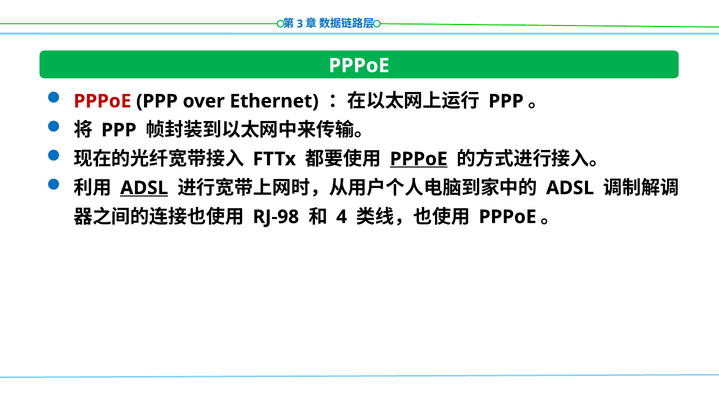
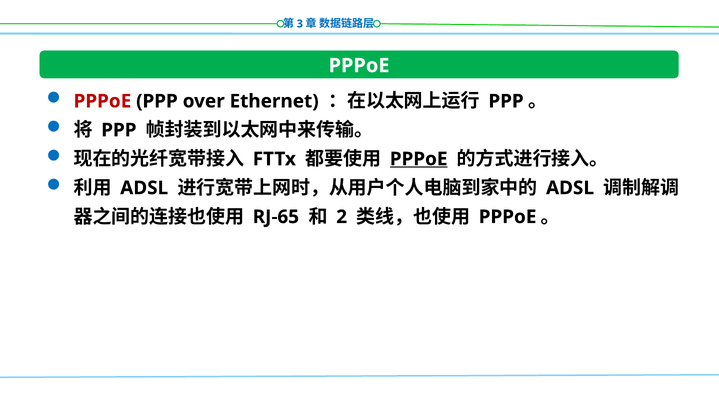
ADSL at (144, 188) underline: present -> none
RJ-98: RJ-98 -> RJ-65
4: 4 -> 2
